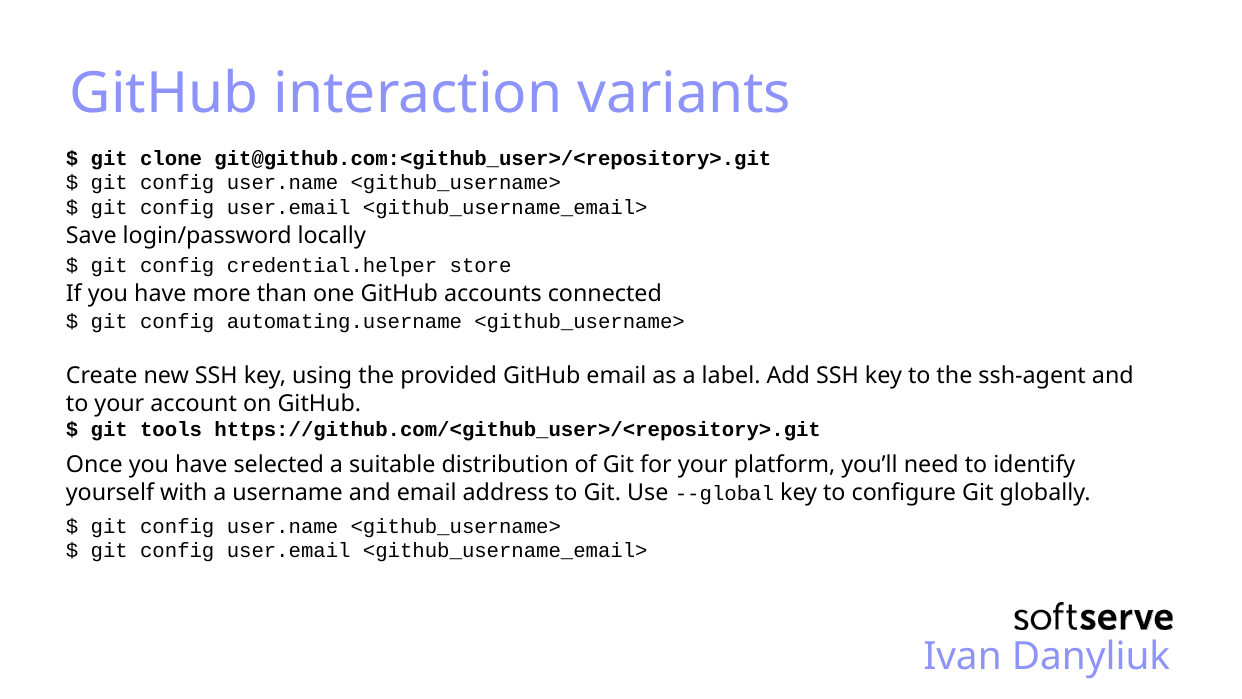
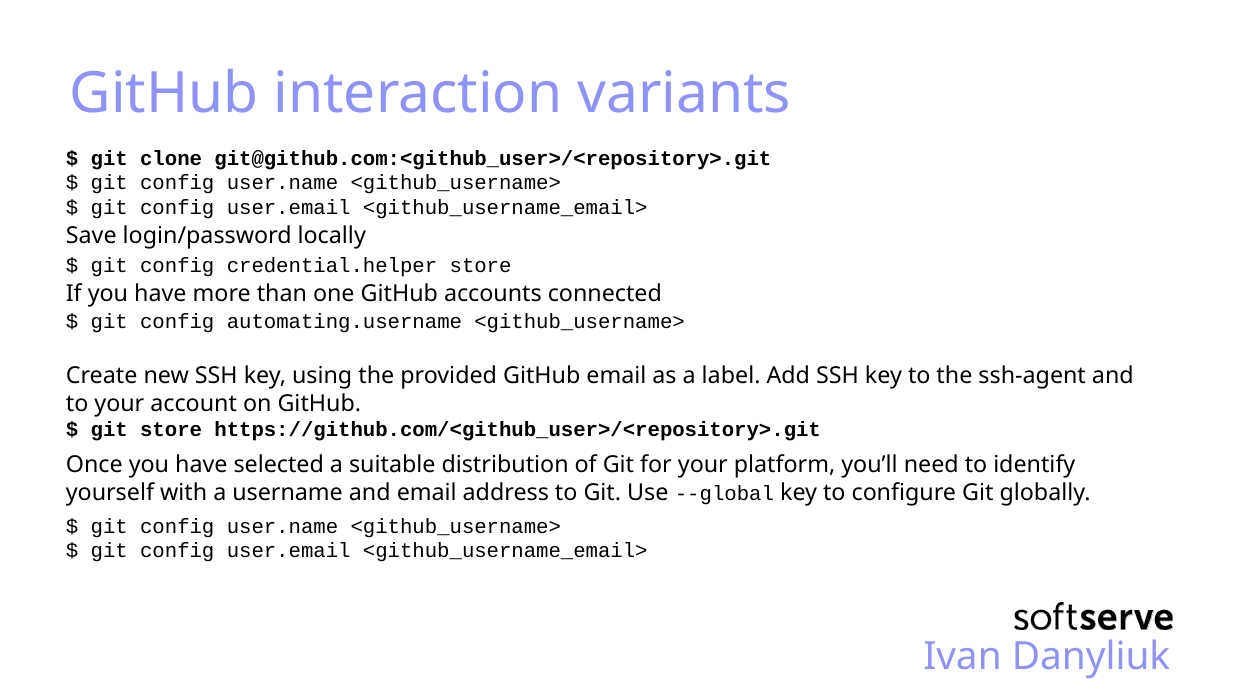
git tools: tools -> store
